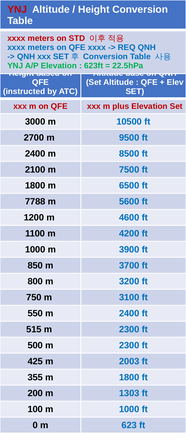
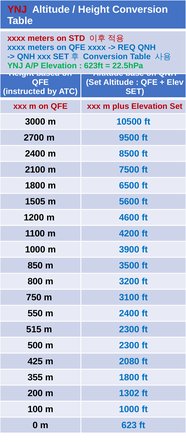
7788: 7788 -> 1505
3700: 3700 -> 3500
2003: 2003 -> 2080
1303: 1303 -> 1302
